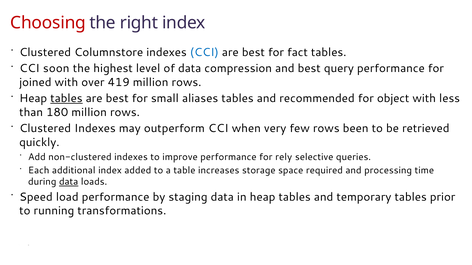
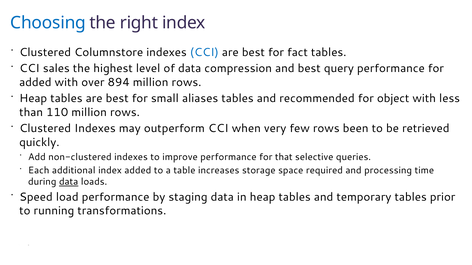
Choosing colour: red -> blue
soon: soon -> sales
joined at (35, 82): joined -> added
419: 419 -> 894
tables at (66, 99) underline: present -> none
180: 180 -> 110
rely: rely -> that
